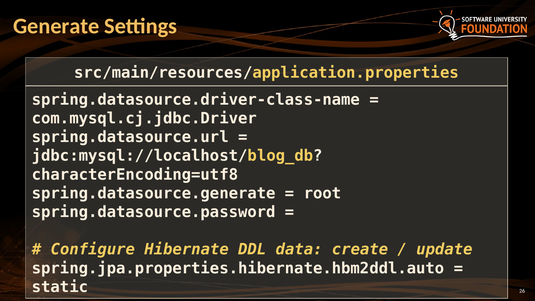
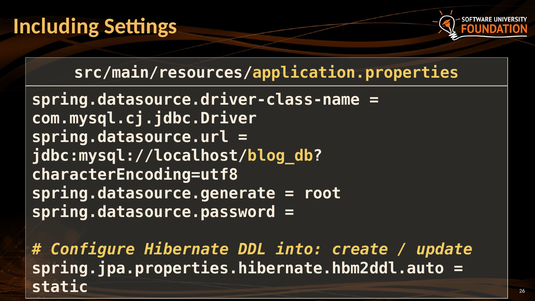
Generate: Generate -> Including
data: data -> into
